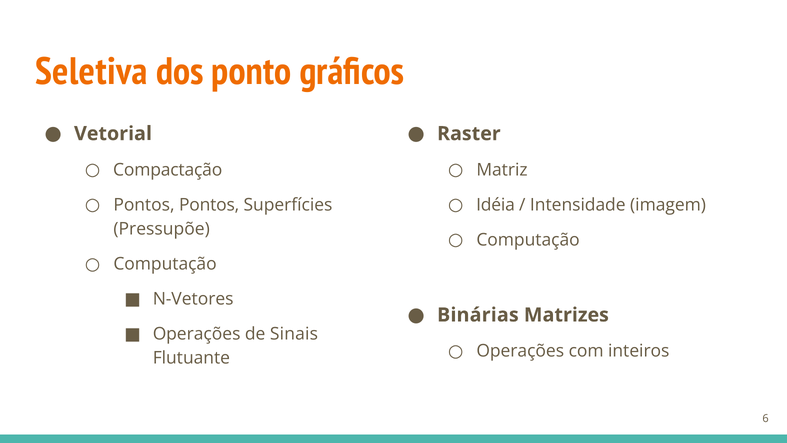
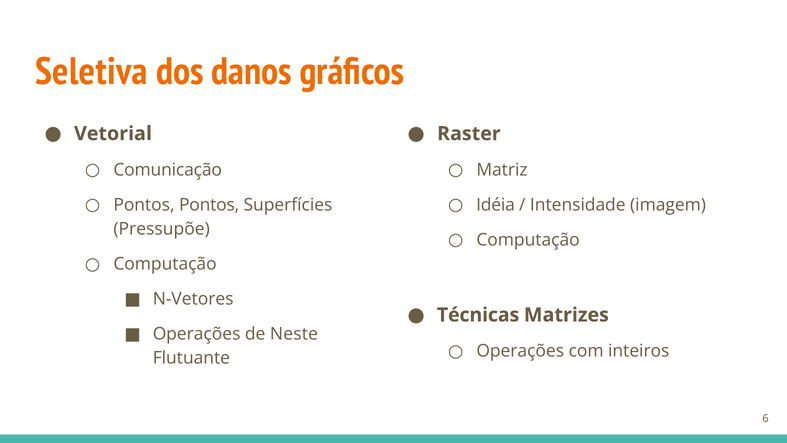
ponto: ponto -> danos
Compactação: Compactação -> Comunicação
Binárias: Binárias -> Técnicas
Sinais: Sinais -> Neste
